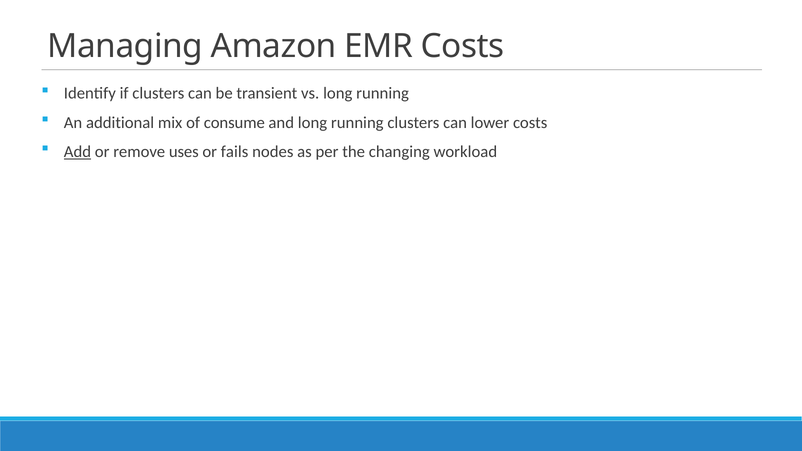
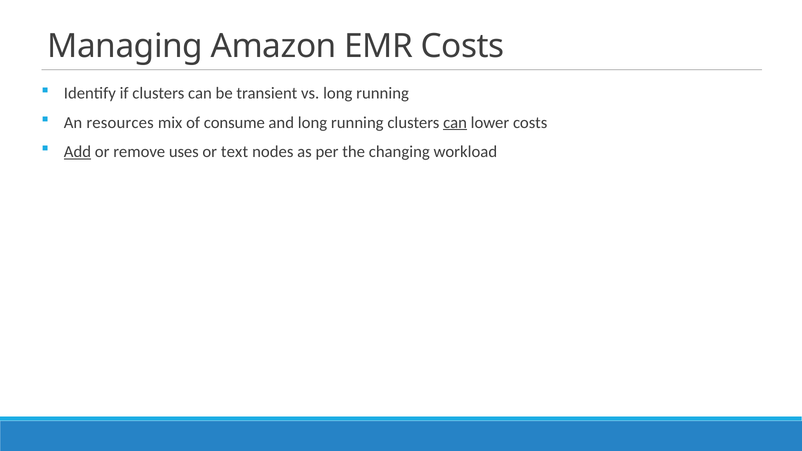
additional: additional -> resources
can at (455, 123) underline: none -> present
fails: fails -> text
